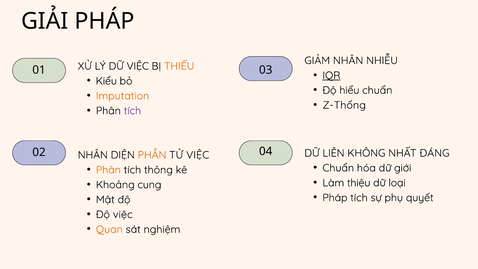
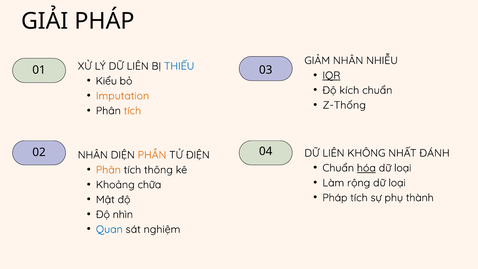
LÝ DỮ VIỆC: VIỆC -> LIÊN
THIẾU colour: orange -> blue
hiểu: hiểu -> kích
tích at (132, 111) colour: purple -> orange
ĐÁNG: ĐÁNG -> ĐÁNH
TỬ VIỆC: VIỆC -> ĐIỆN
hóa underline: none -> present
giới at (403, 168): giới -> loại
thiệu: thiệu -> rộng
cung: cung -> chữa
quyết: quyết -> thành
Độ việc: việc -> nhìn
Quan colour: orange -> blue
